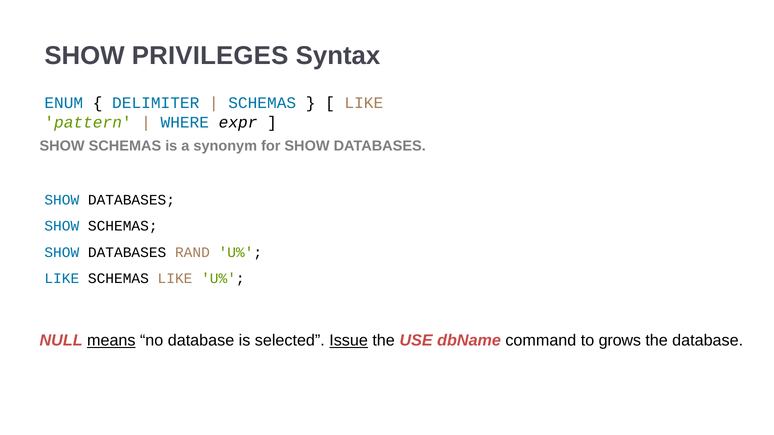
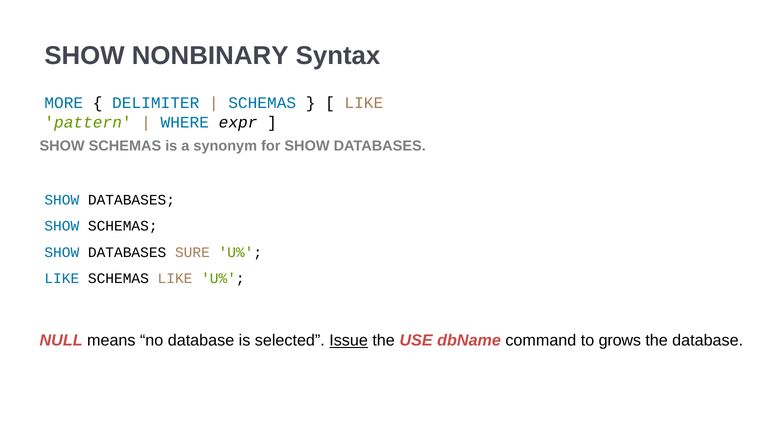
PRIVILEGES: PRIVILEGES -> NONBINARY
ENUM: ENUM -> MORE
RAND: RAND -> SURE
means underline: present -> none
